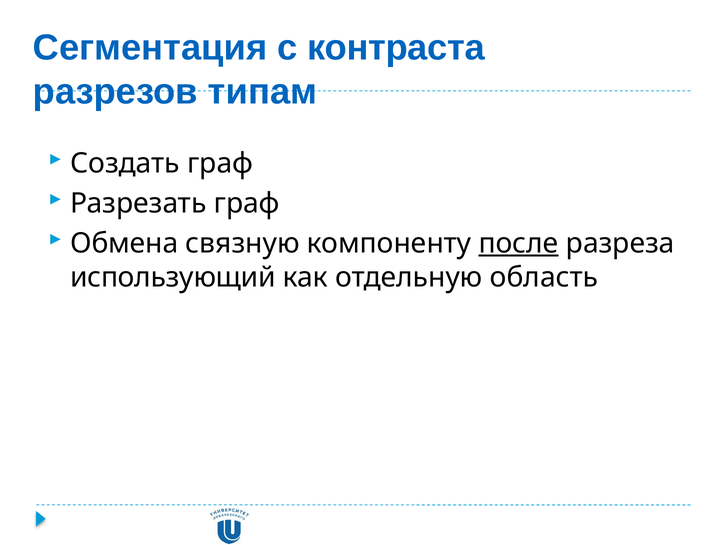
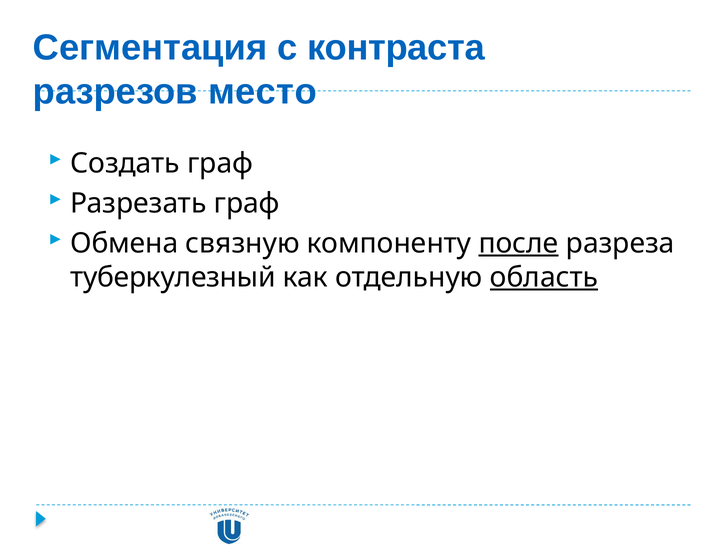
типам: типам -> место
использующий: использующий -> туберкулезный
область underline: none -> present
